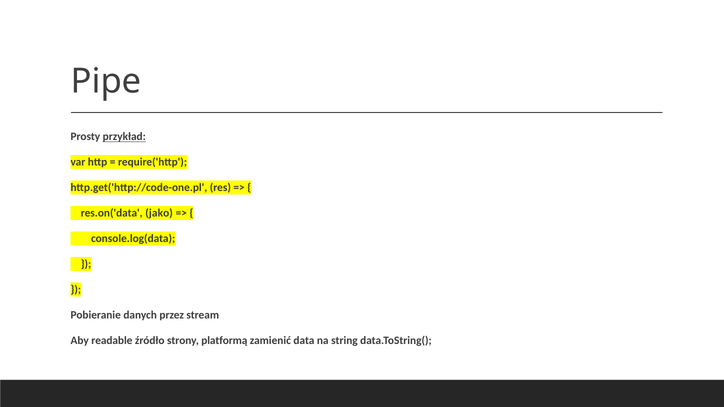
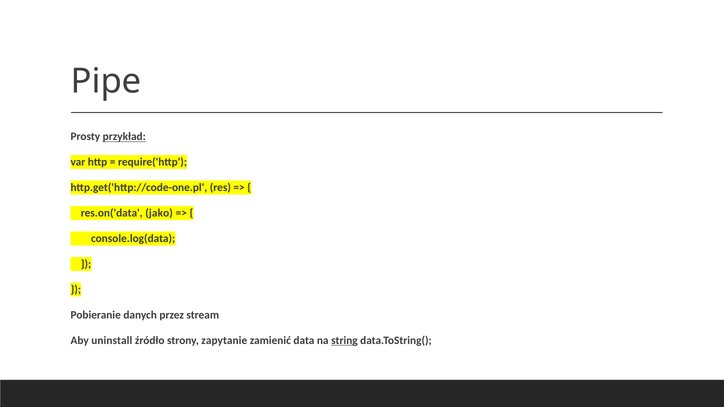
readable: readable -> uninstall
platformą: platformą -> zapytanie
string underline: none -> present
